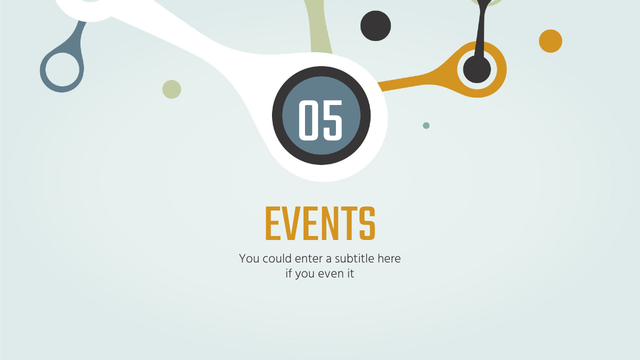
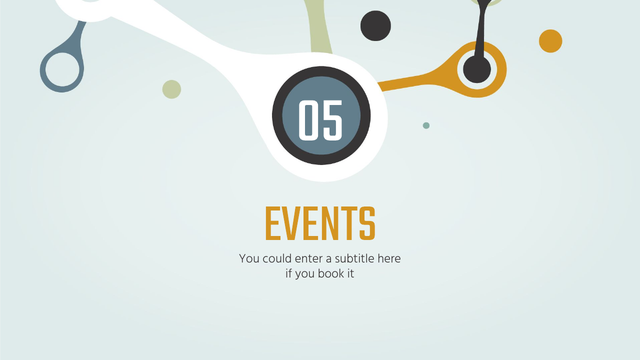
even: even -> book
